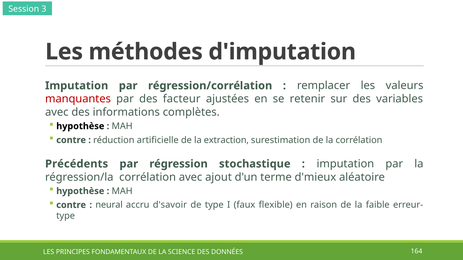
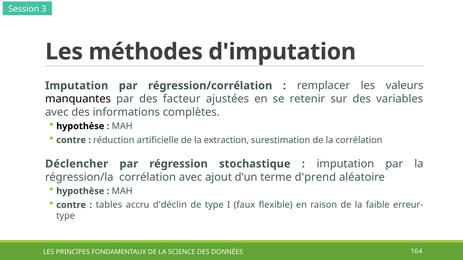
manquantes colour: red -> black
Précédents: Précédents -> Déclencher
d'mieux: d'mieux -> d'prend
neural: neural -> tables
d'savoir: d'savoir -> d'déclin
